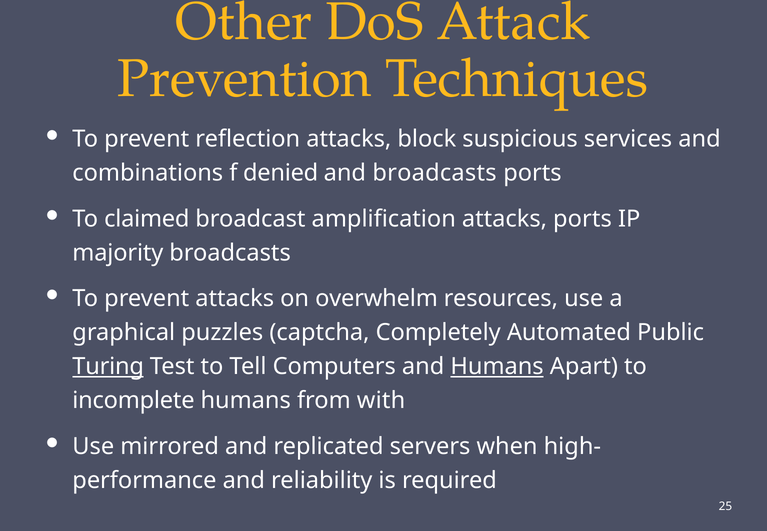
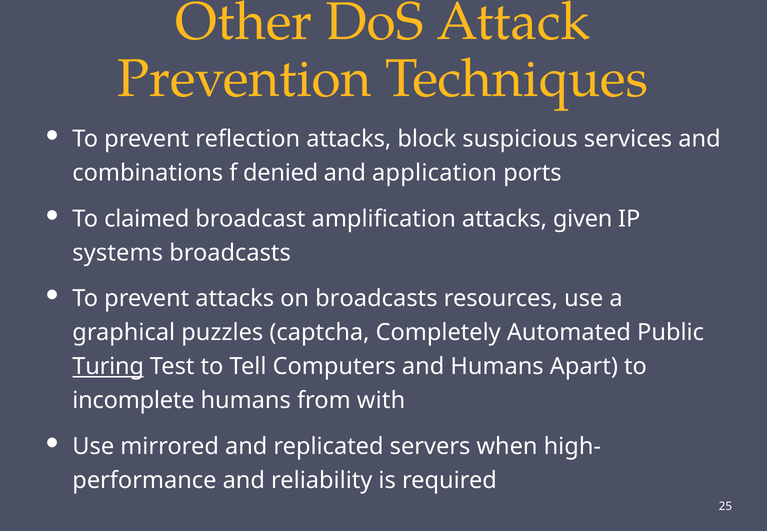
and broadcasts: broadcasts -> application
attacks ports: ports -> given
majority: majority -> systems
on overwhelm: overwhelm -> broadcasts
Humans at (497, 367) underline: present -> none
